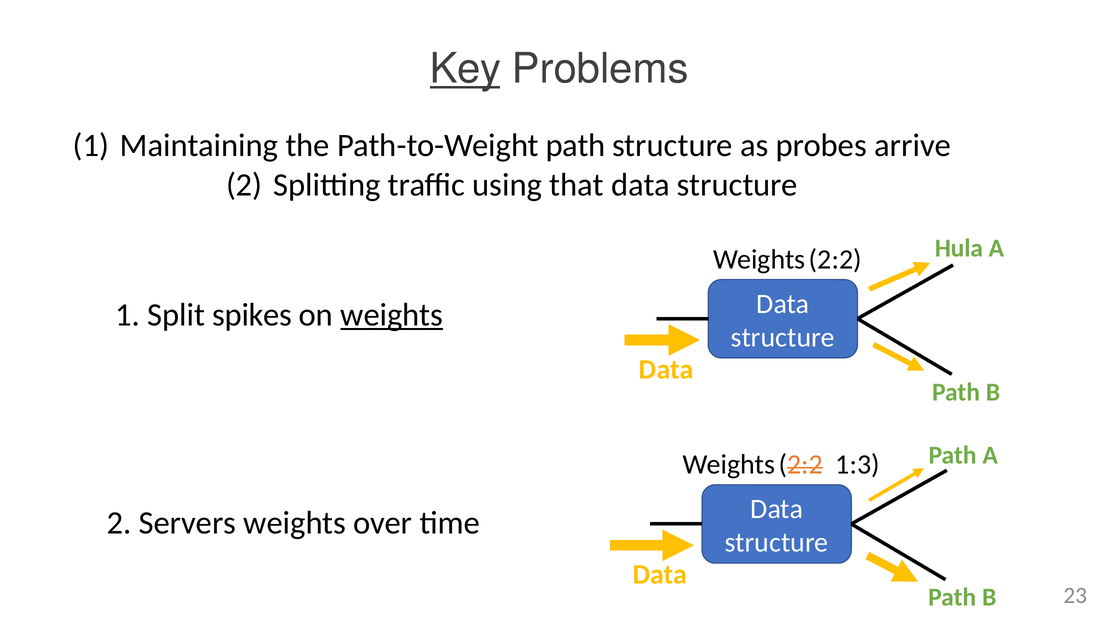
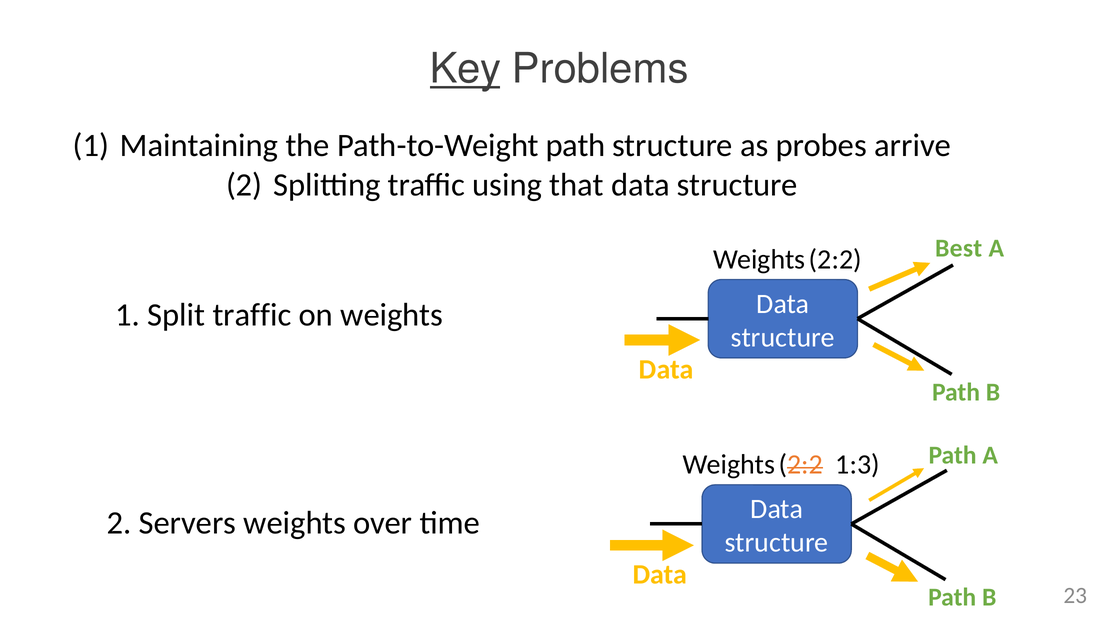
Hula: Hula -> Best
Split spikes: spikes -> traffic
weights at (392, 315) underline: present -> none
